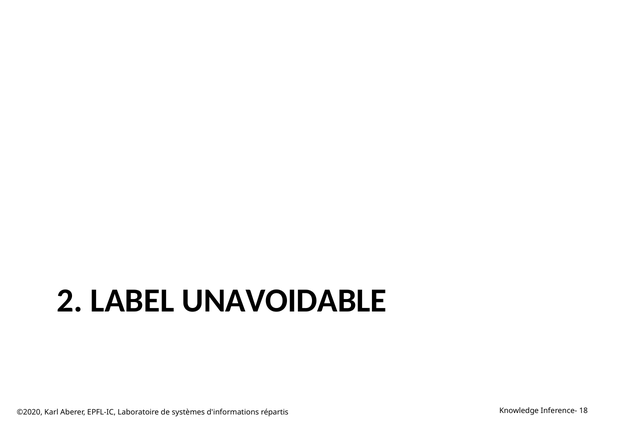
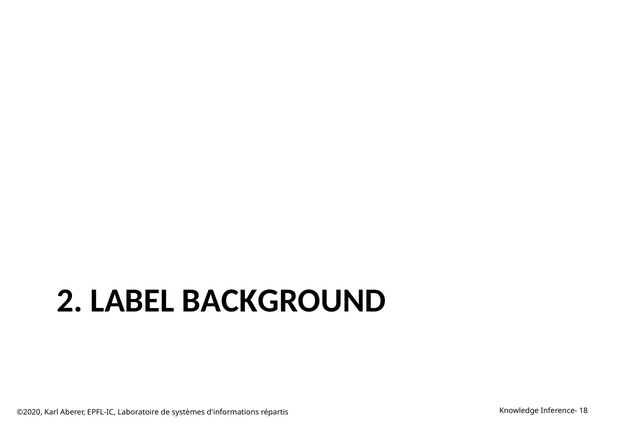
UNAVOIDABLE: UNAVOIDABLE -> BACKGROUND
